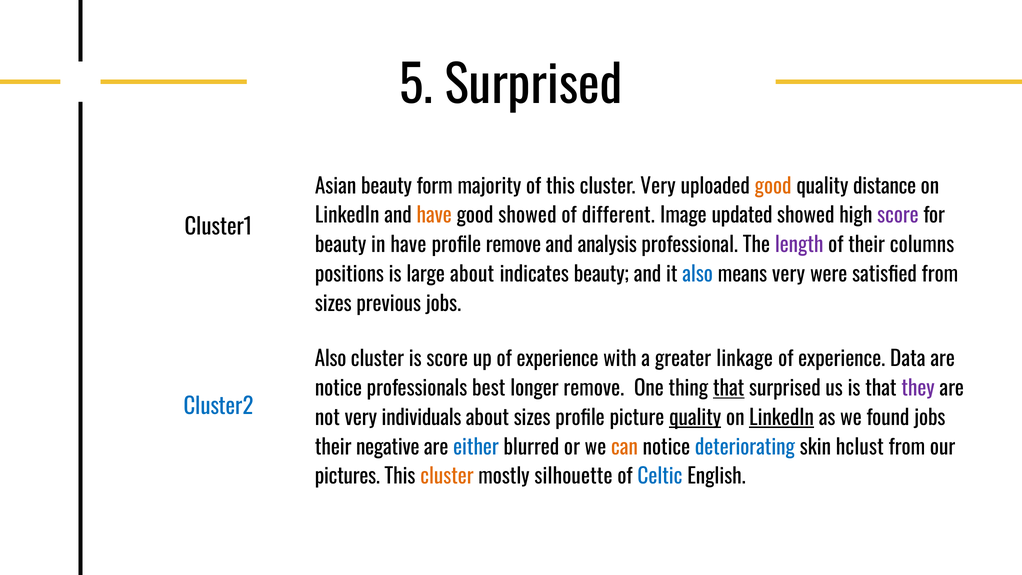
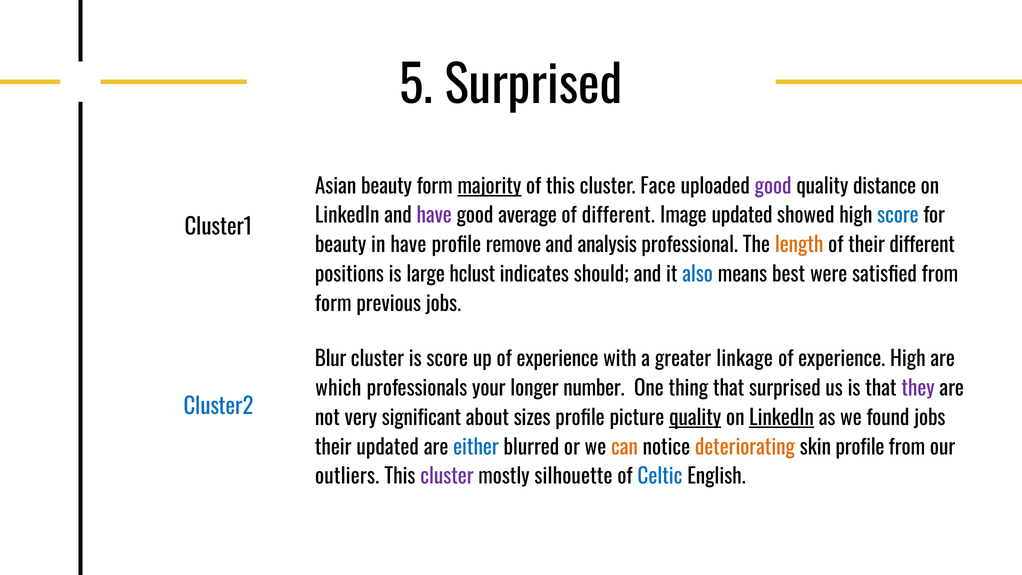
majority underline: none -> present
cluster Very: Very -> Face
good at (773, 186) colour: orange -> purple
have at (434, 216) colour: orange -> purple
good showed: showed -> average
score at (898, 216) colour: purple -> blue
length colour: purple -> orange
their columns: columns -> different
large about: about -> hclust
indicates beauty: beauty -> should
means very: very -> best
sizes at (333, 304): sizes -> form
Also at (331, 359): Also -> Blur
experience Data: Data -> High
notice at (338, 389): notice -> which
best: best -> your
longer remove: remove -> number
that at (729, 389) underline: present -> none
individuals: individuals -> significant
their negative: negative -> updated
deteriorating colour: blue -> orange
skin hclust: hclust -> profile
pictures: pictures -> outliers
cluster at (447, 477) colour: orange -> purple
